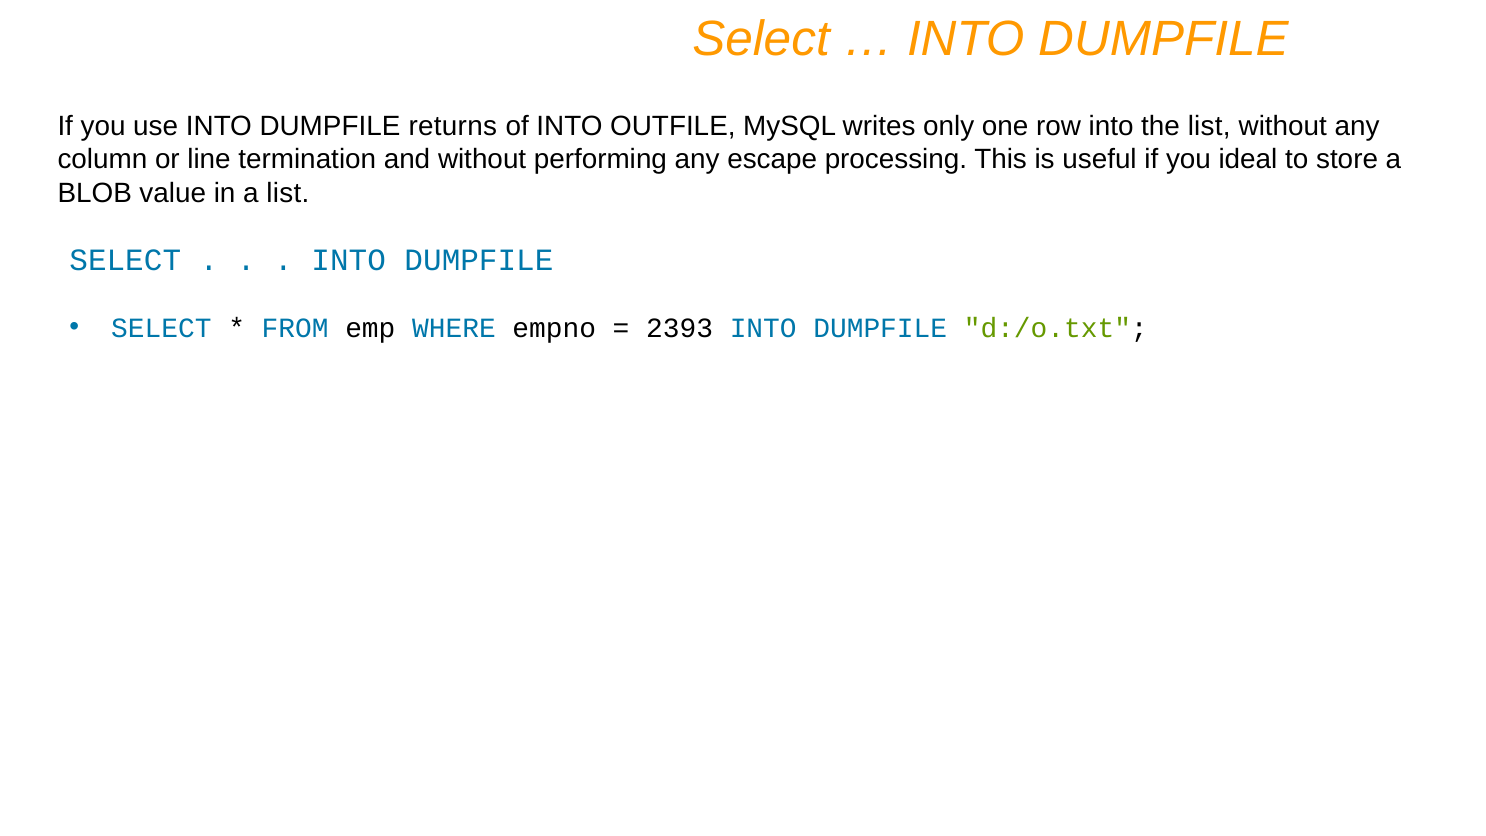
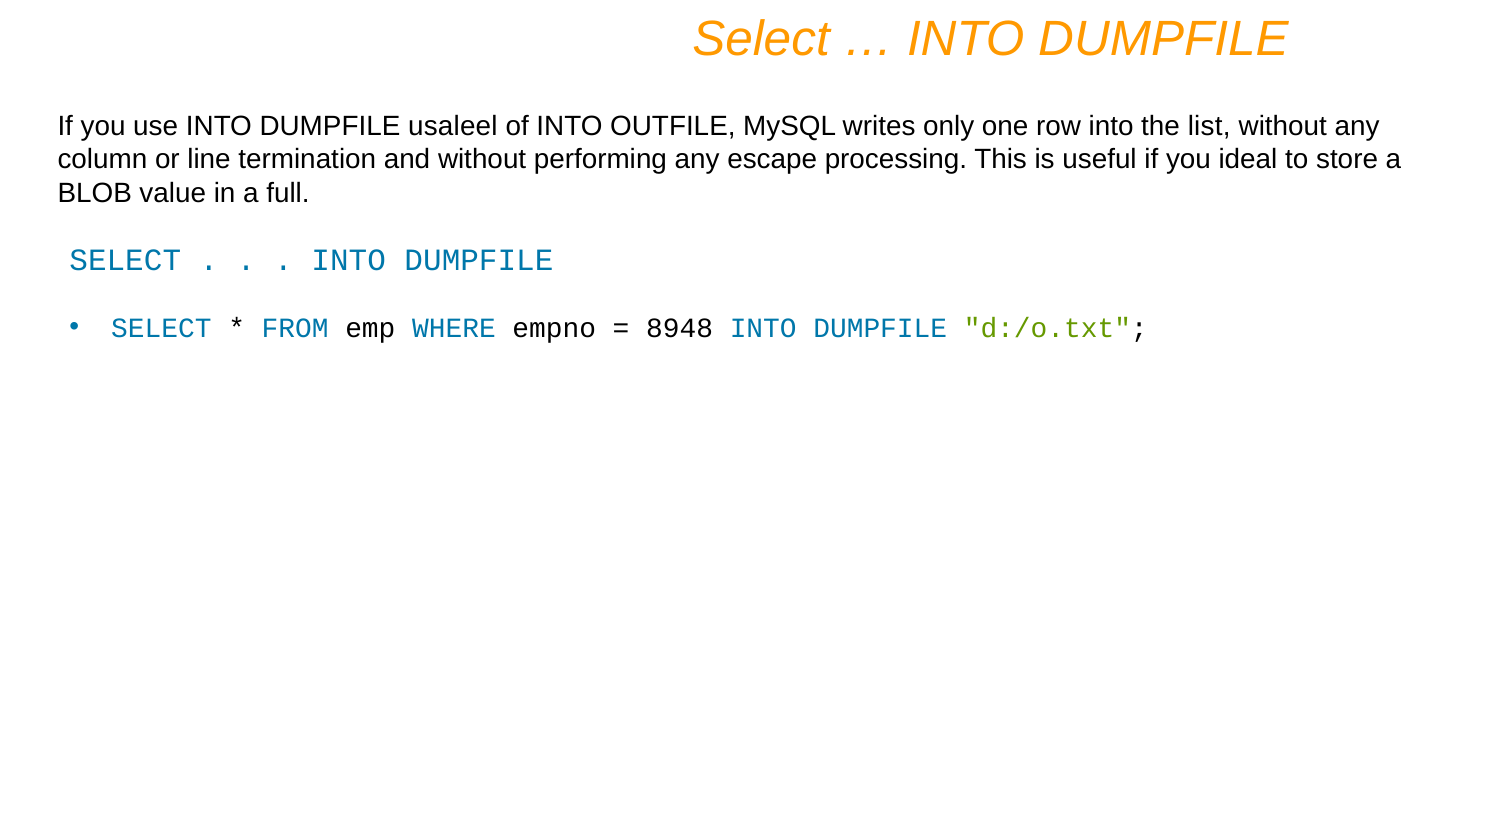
returns: returns -> usaleel
a list: list -> full
2393: 2393 -> 8948
